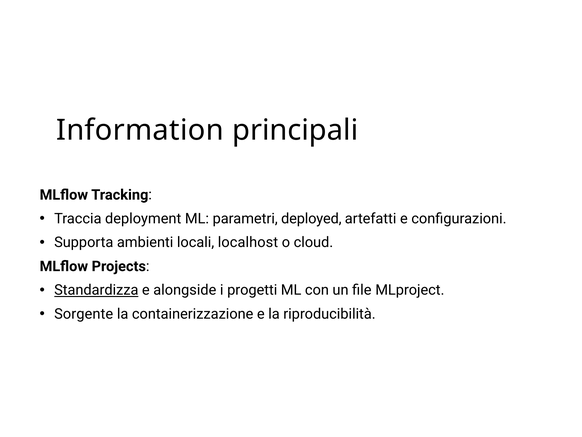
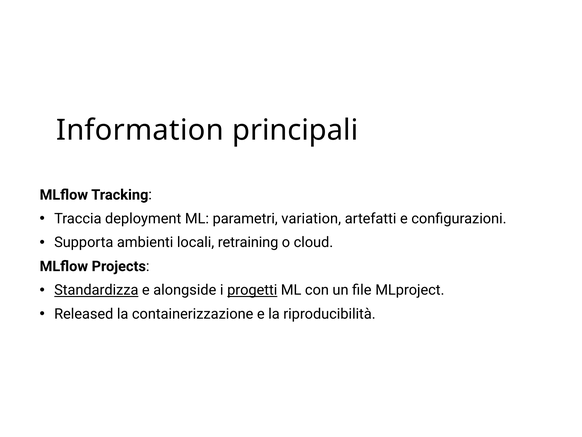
deployed: deployed -> variation
localhost: localhost -> retraining
progetti underline: none -> present
Sorgente: Sorgente -> Released
